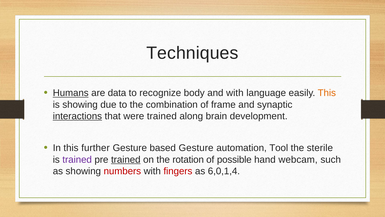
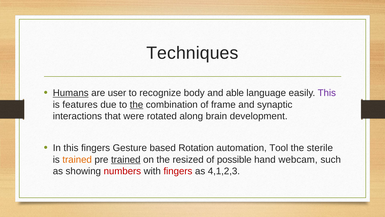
data: data -> user
and with: with -> able
This at (327, 93) colour: orange -> purple
is showing: showing -> features
the at (136, 104) underline: none -> present
interactions underline: present -> none
were trained: trained -> rotated
this further: further -> fingers
based Gesture: Gesture -> Rotation
trained at (77, 159) colour: purple -> orange
rotation: rotation -> resized
6,0,1,4: 6,0,1,4 -> 4,1,2,3
